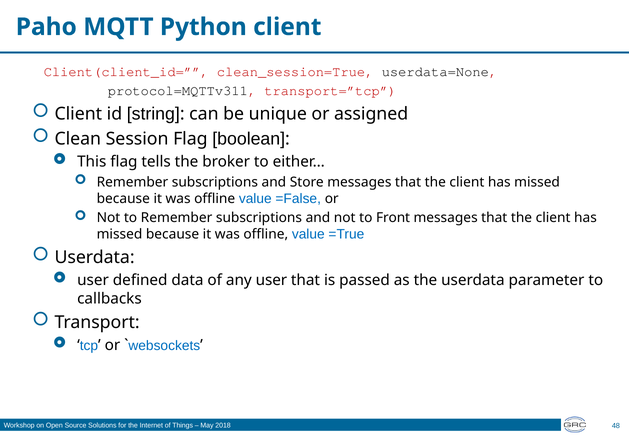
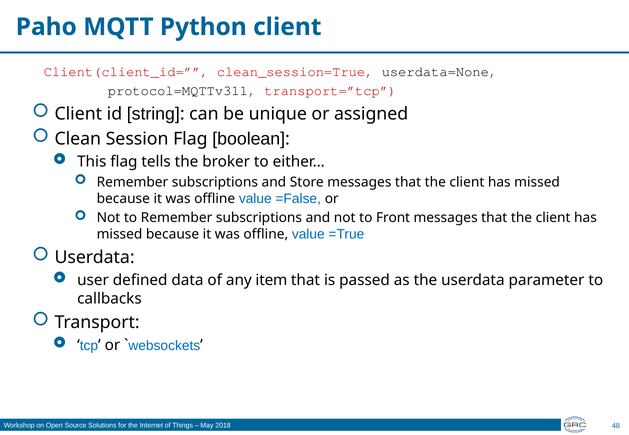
any user: user -> item
